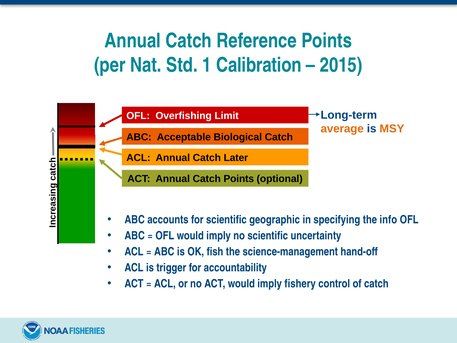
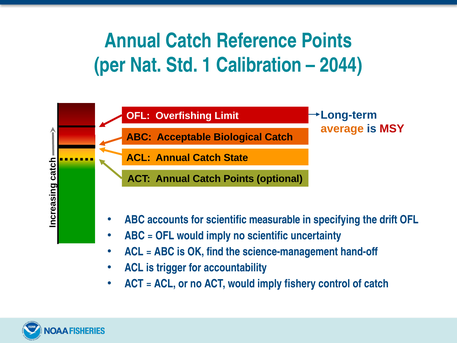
2015: 2015 -> 2044
MSY colour: orange -> red
Later: Later -> State
geographic: geographic -> measurable
info: info -> drift
fish: fish -> find
